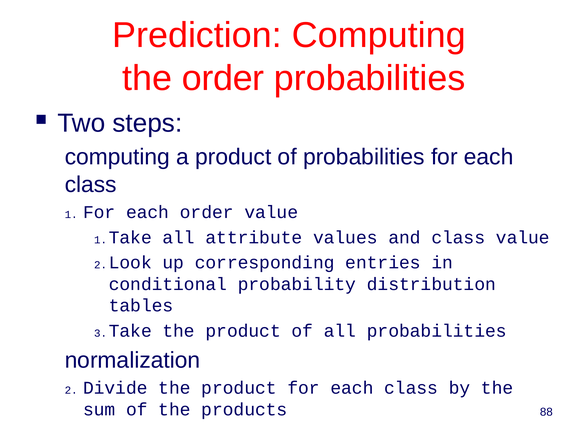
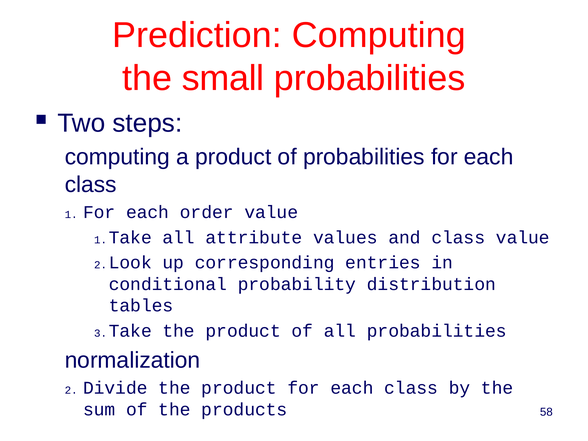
the order: order -> small
88: 88 -> 58
